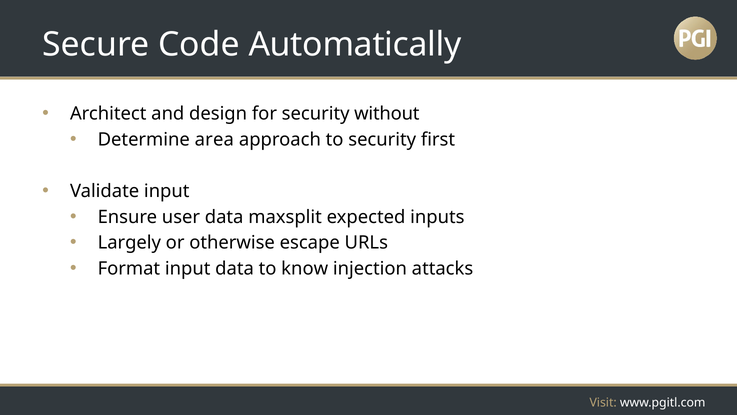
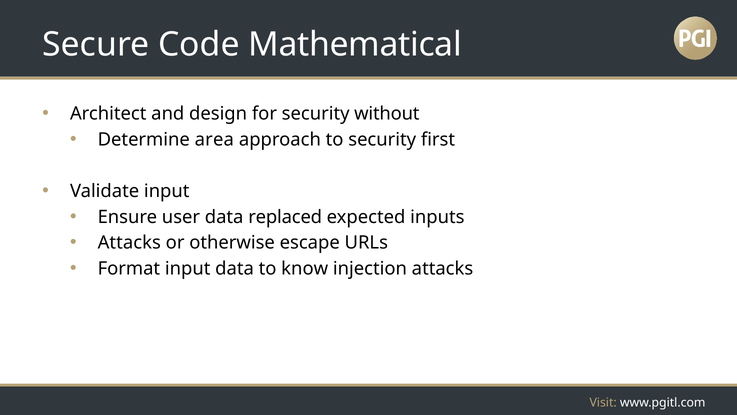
Automatically: Automatically -> Mathematical
maxsplit: maxsplit -> replaced
Largely at (129, 243): Largely -> Attacks
